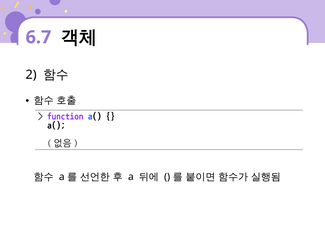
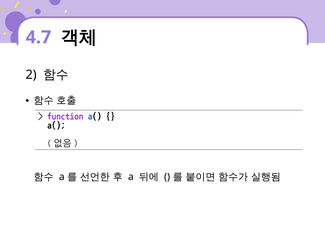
6.7: 6.7 -> 4.7
